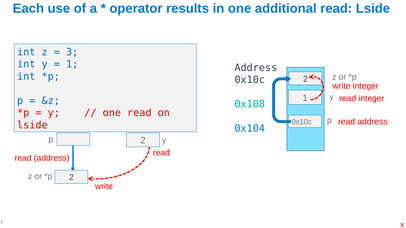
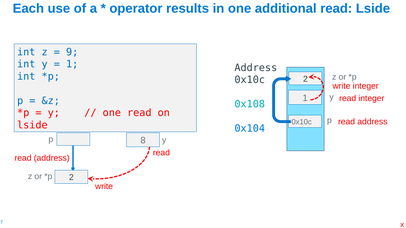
3: 3 -> 9
p 2: 2 -> 8
